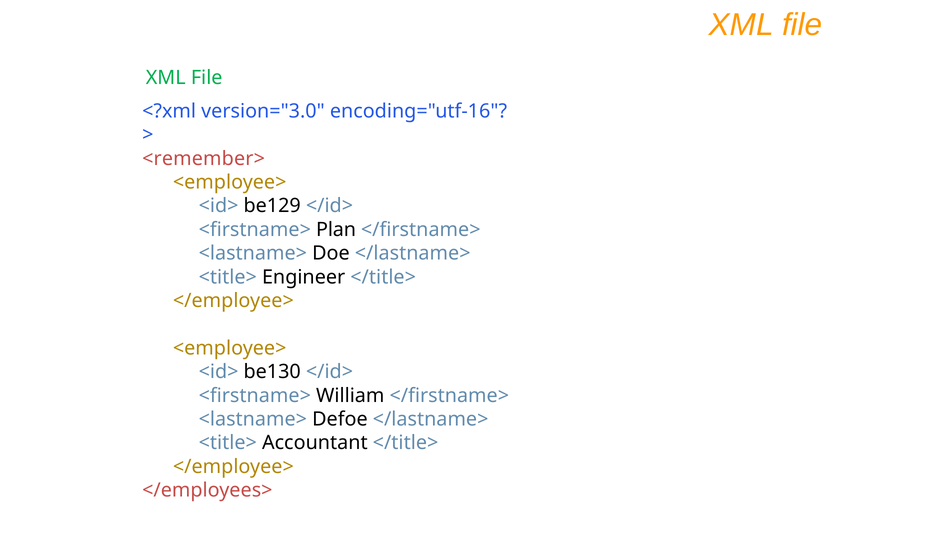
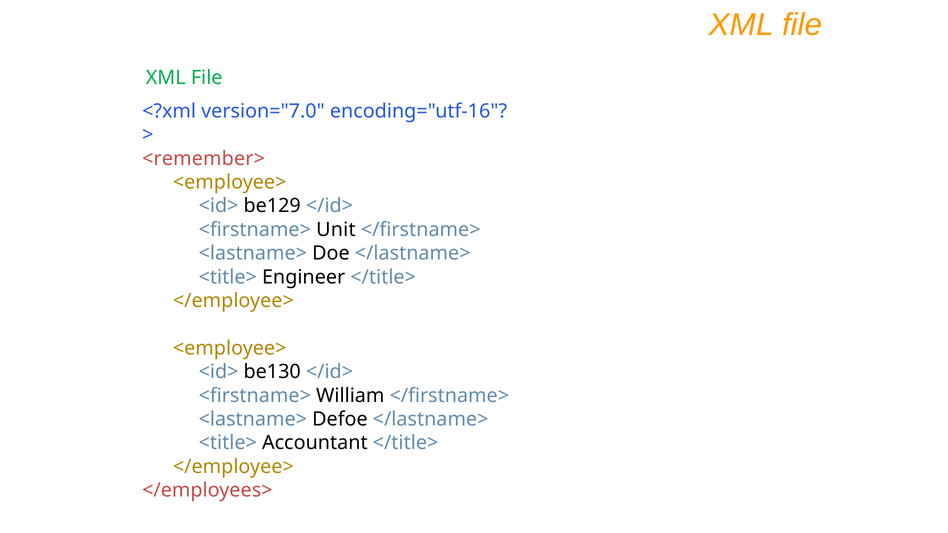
version="3.0: version="3.0 -> version="7.0
Plan: Plan -> Unit
